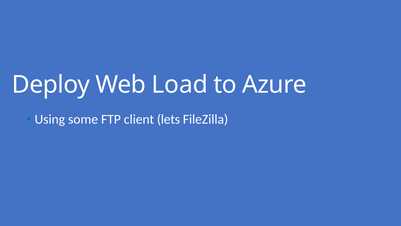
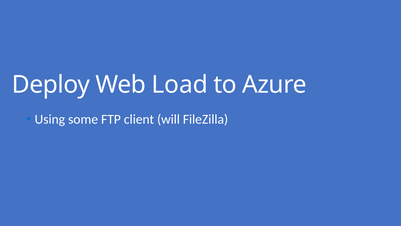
lets: lets -> will
